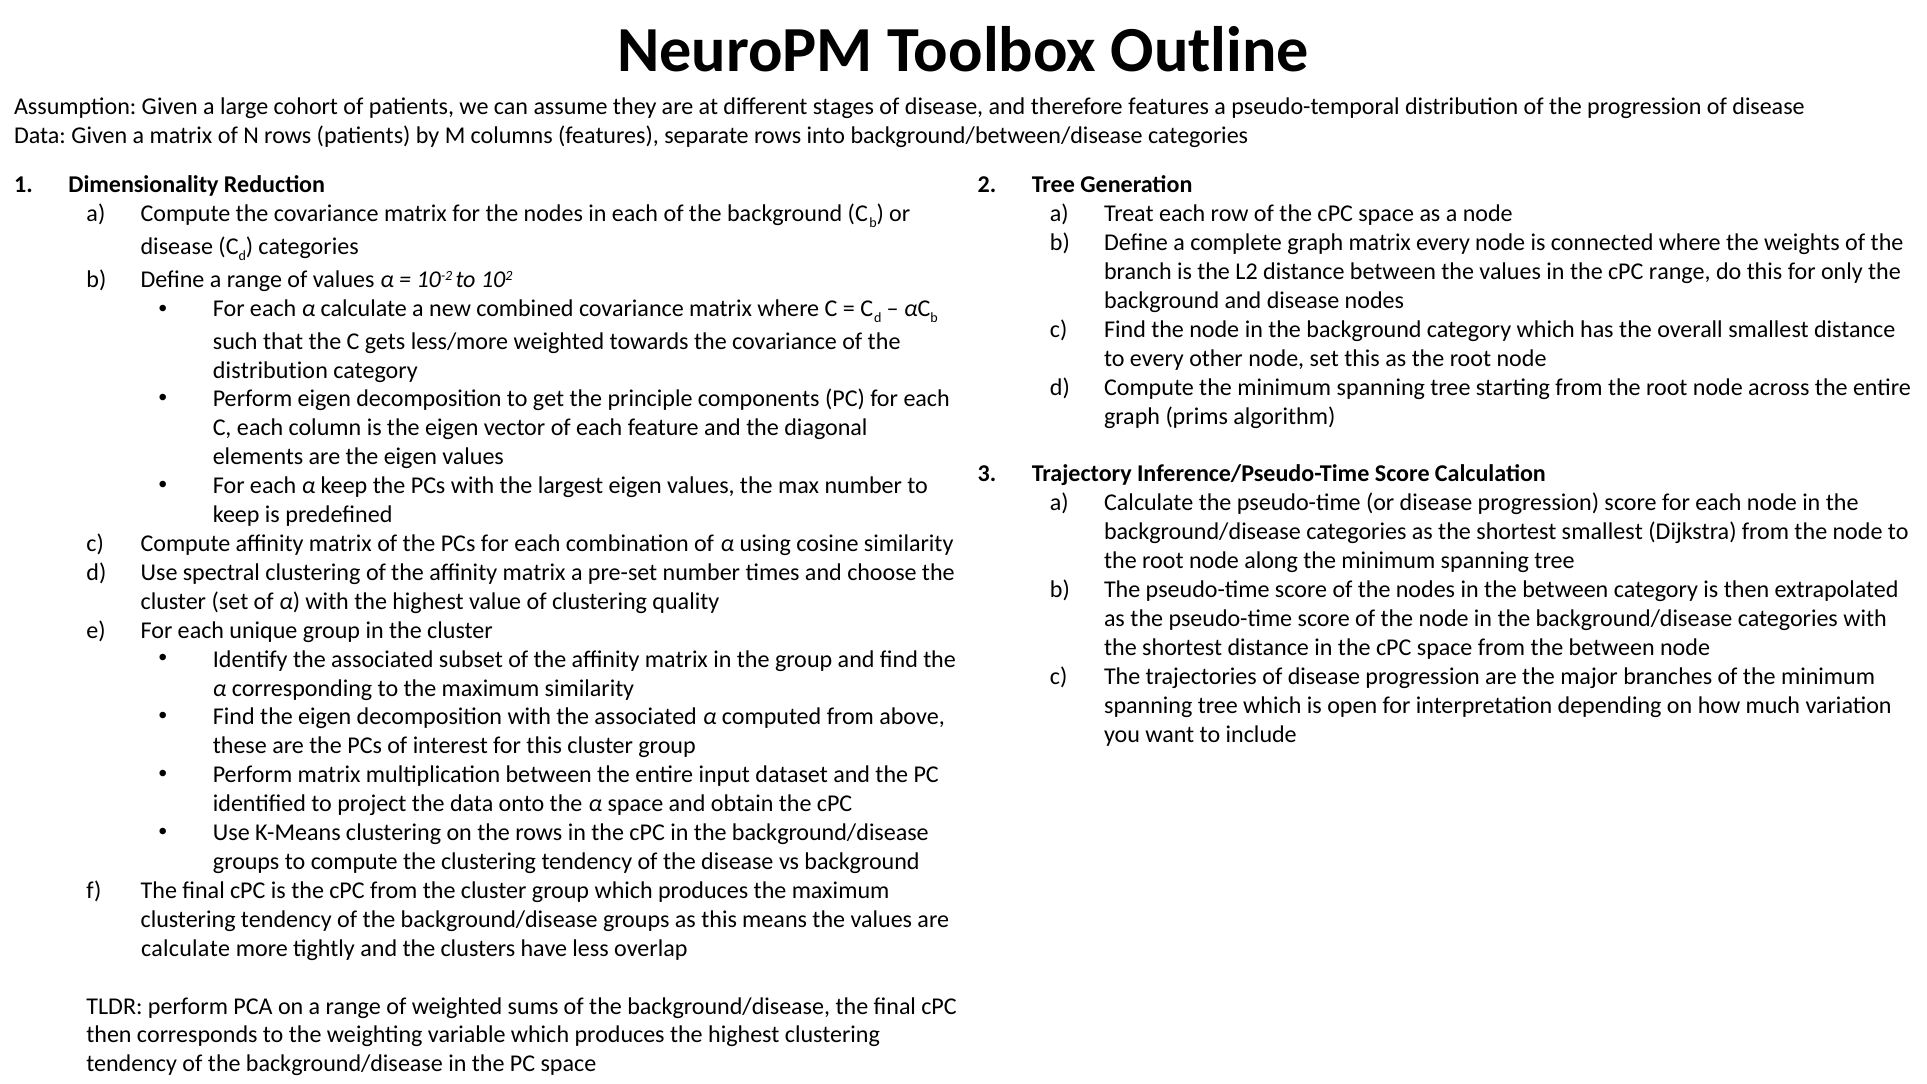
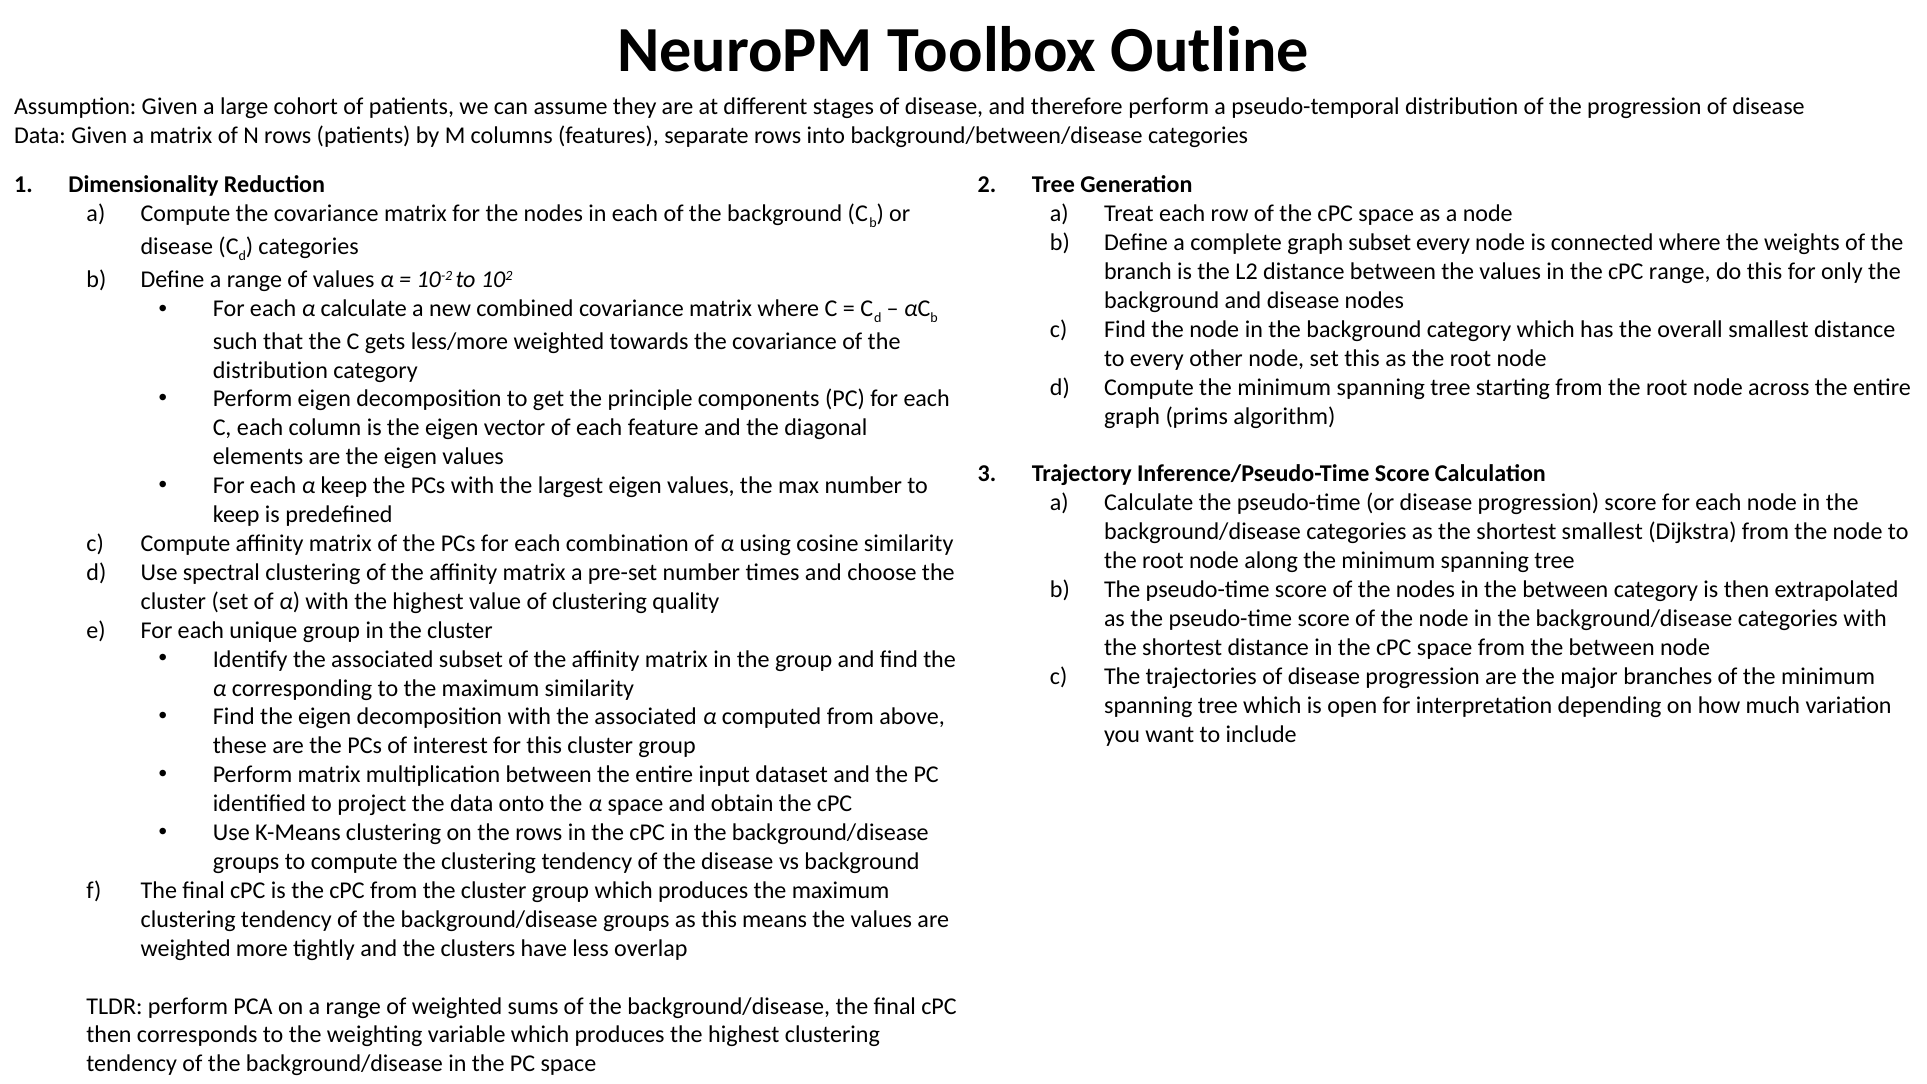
therefore features: features -> perform
graph matrix: matrix -> subset
calculate at (186, 948): calculate -> weighted
